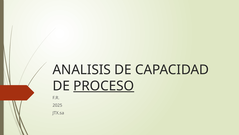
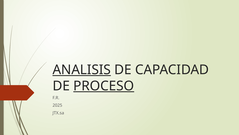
ANALISIS underline: none -> present
